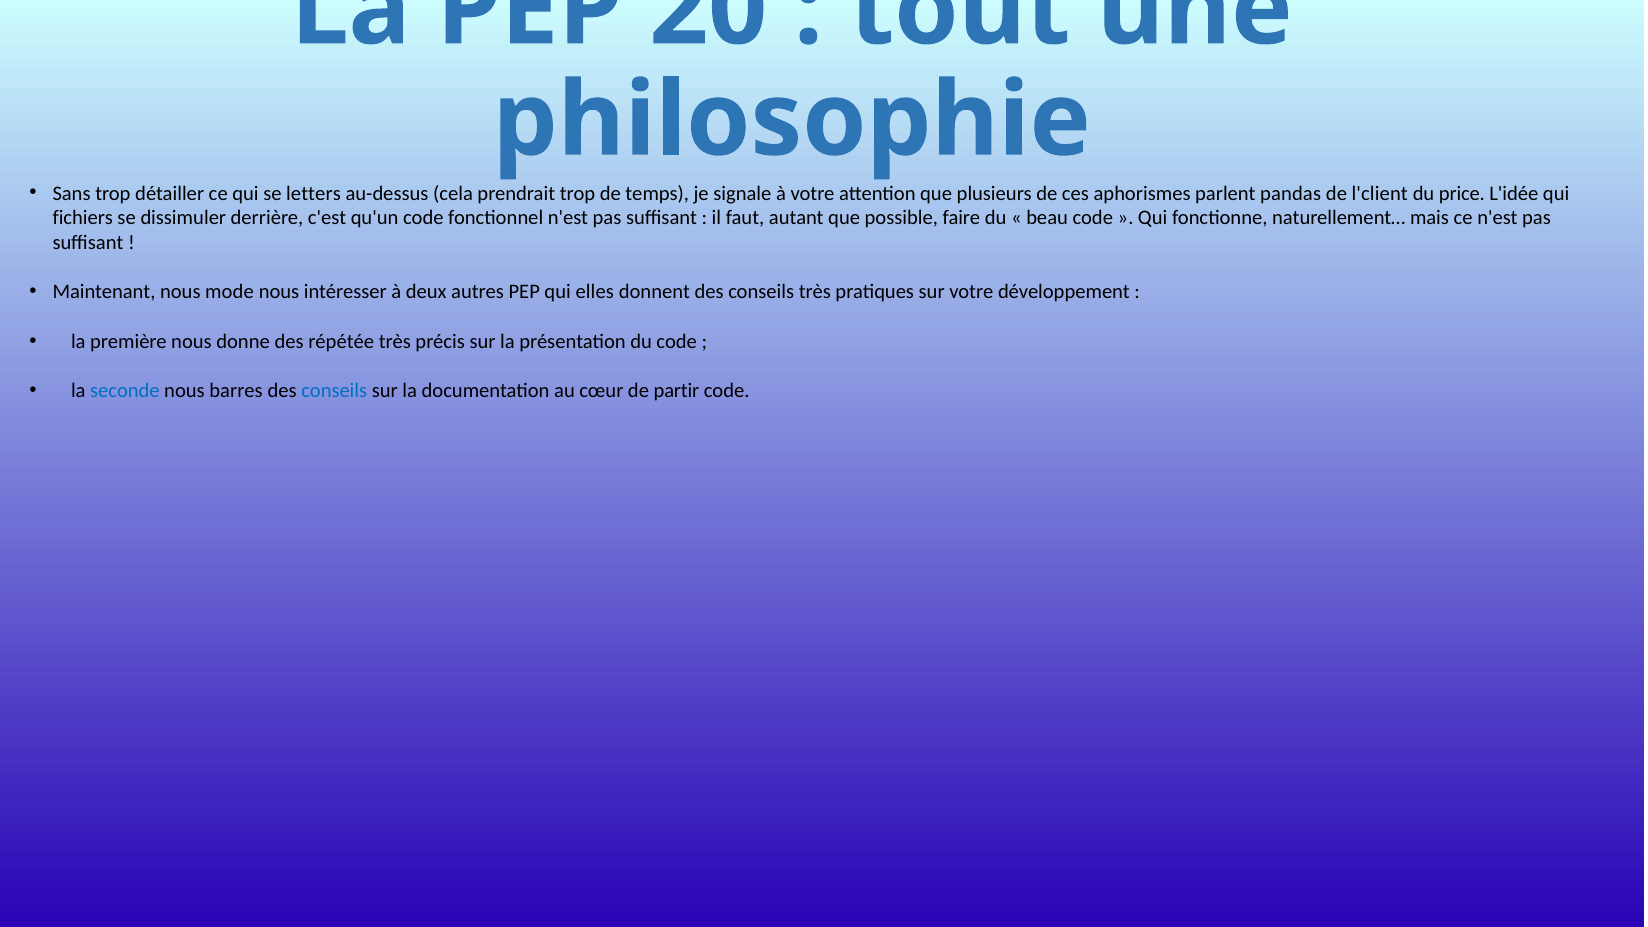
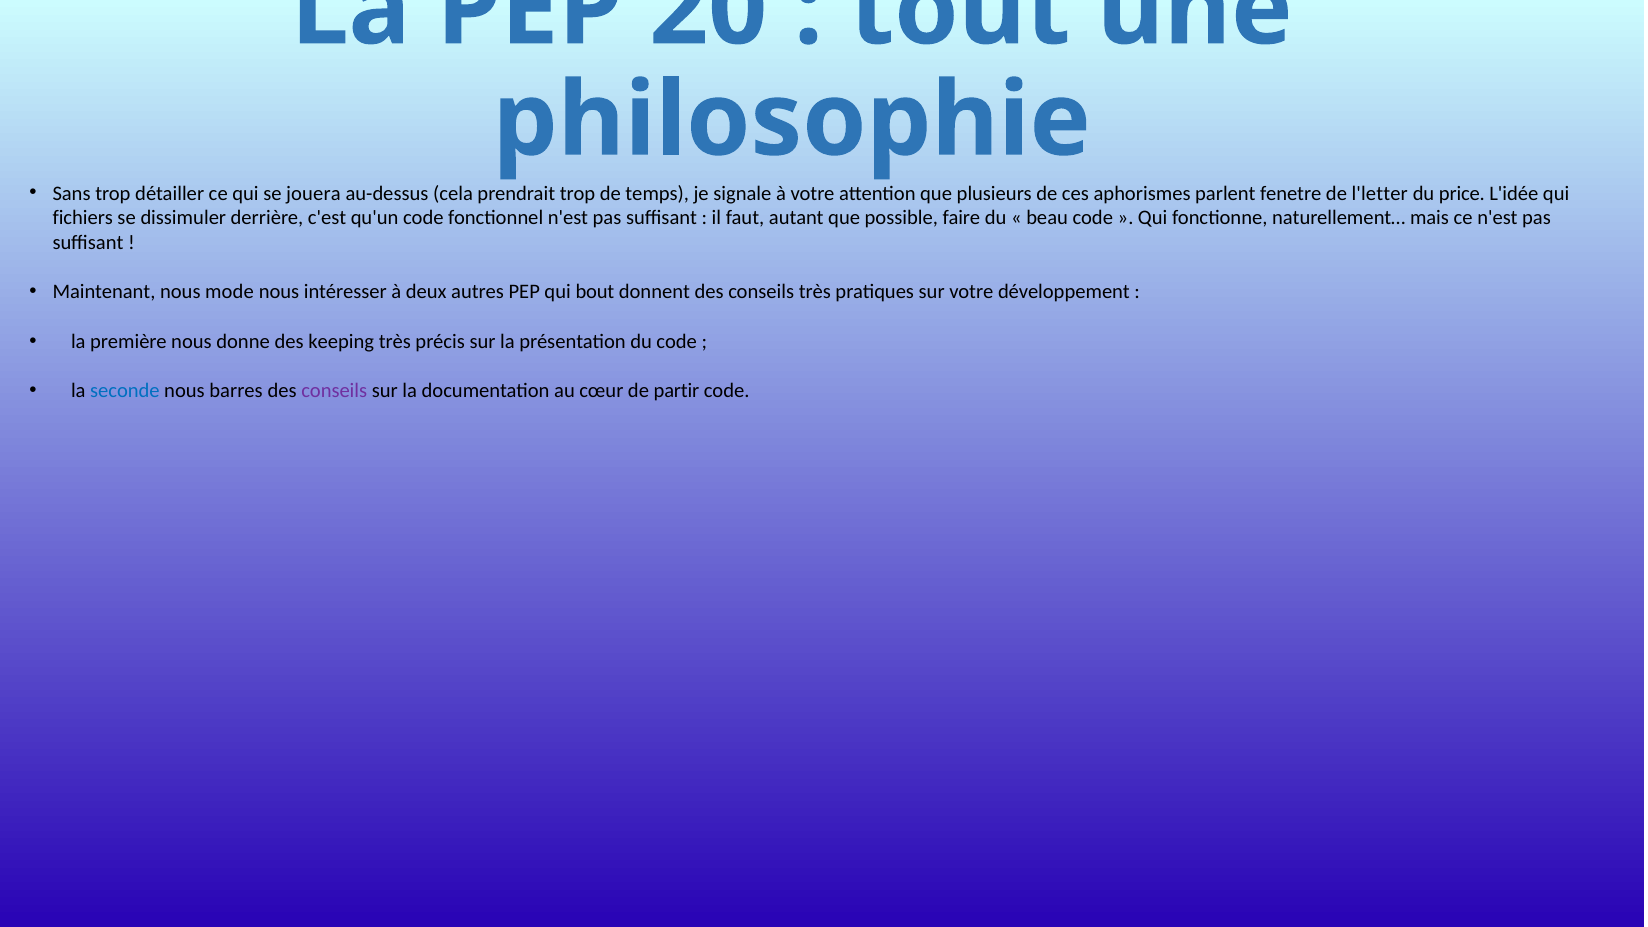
letters: letters -> jouera
pandas: pandas -> fenetre
l'client: l'client -> l'letter
elles: elles -> bout
répétée: répétée -> keeping
conseils at (334, 391) colour: blue -> purple
